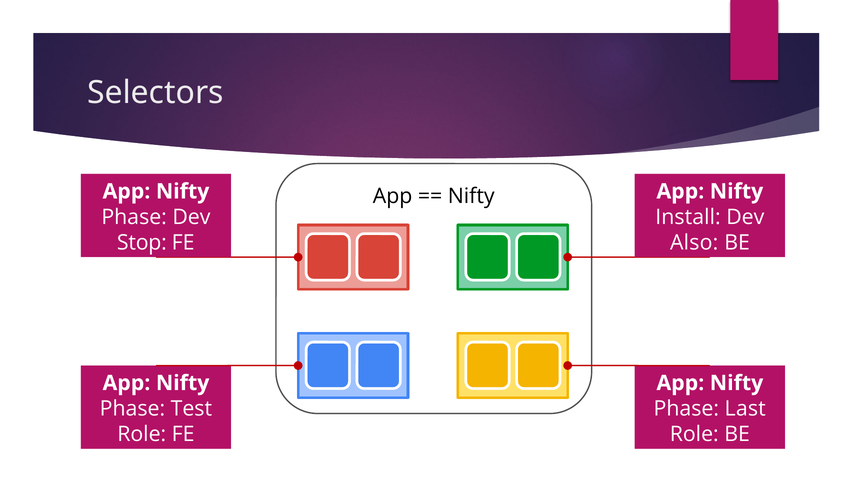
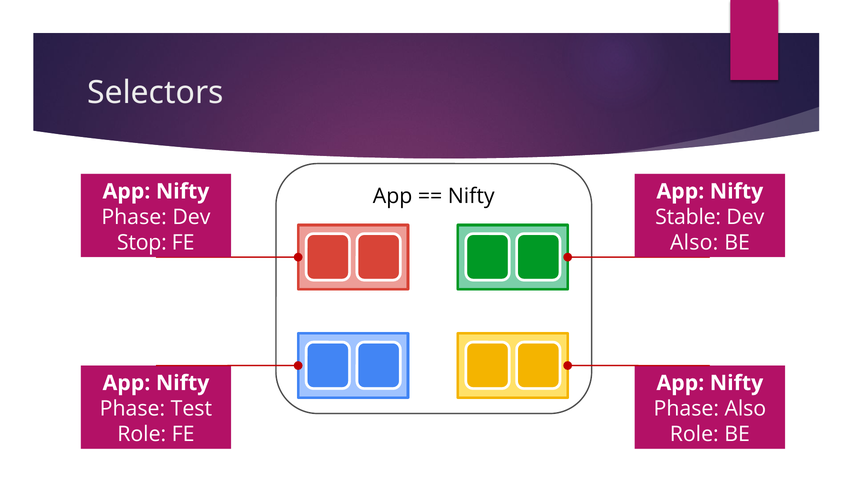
Install: Install -> Stable
Phase Last: Last -> Also
